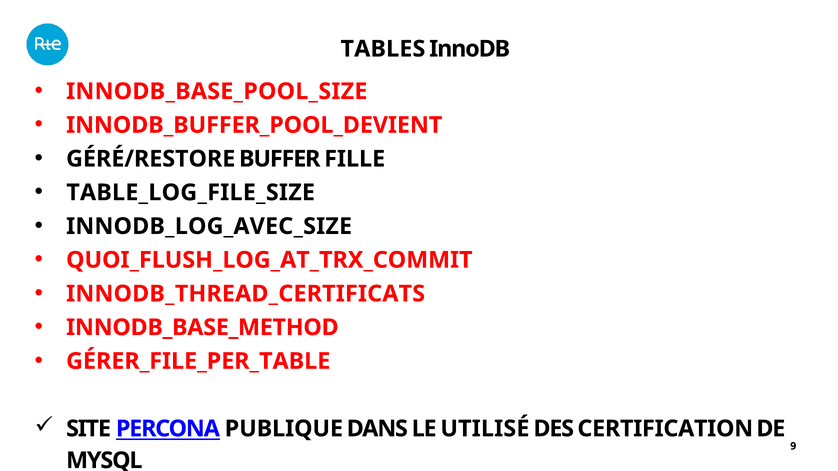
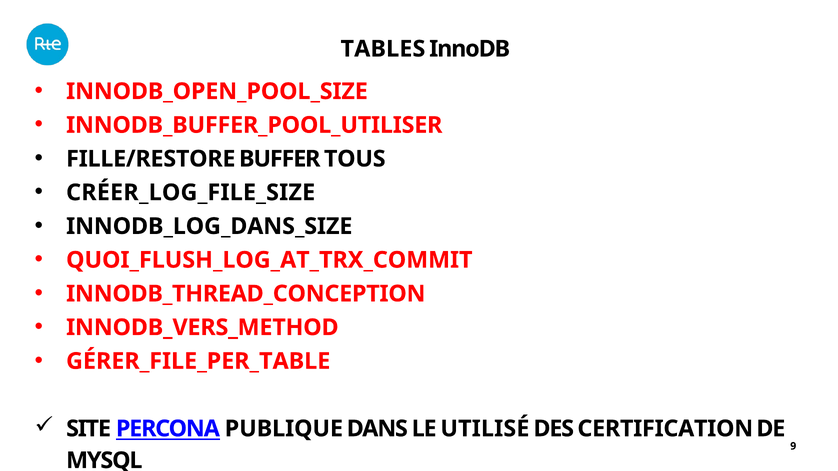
INNODB_BASE_POOL_SIZE: INNODB_BASE_POOL_SIZE -> INNODB_OPEN_POOL_SIZE
INNODB_BUFFER_POOL_DEVIENT: INNODB_BUFFER_POOL_DEVIENT -> INNODB_BUFFER_POOL_UTILISER
GÉRÉ/RESTORE: GÉRÉ/RESTORE -> FILLE/RESTORE
FILLE: FILLE -> TOUS
TABLE_LOG_FILE_SIZE: TABLE_LOG_FILE_SIZE -> CRÉER_LOG_FILE_SIZE
INNODB_LOG_AVEC_SIZE: INNODB_LOG_AVEC_SIZE -> INNODB_LOG_DANS_SIZE
INNODB_THREAD_CERTIFICATS: INNODB_THREAD_CERTIFICATS -> INNODB_THREAD_CONCEPTION
INNODB_BASE_METHOD: INNODB_BASE_METHOD -> INNODB_VERS_METHOD
